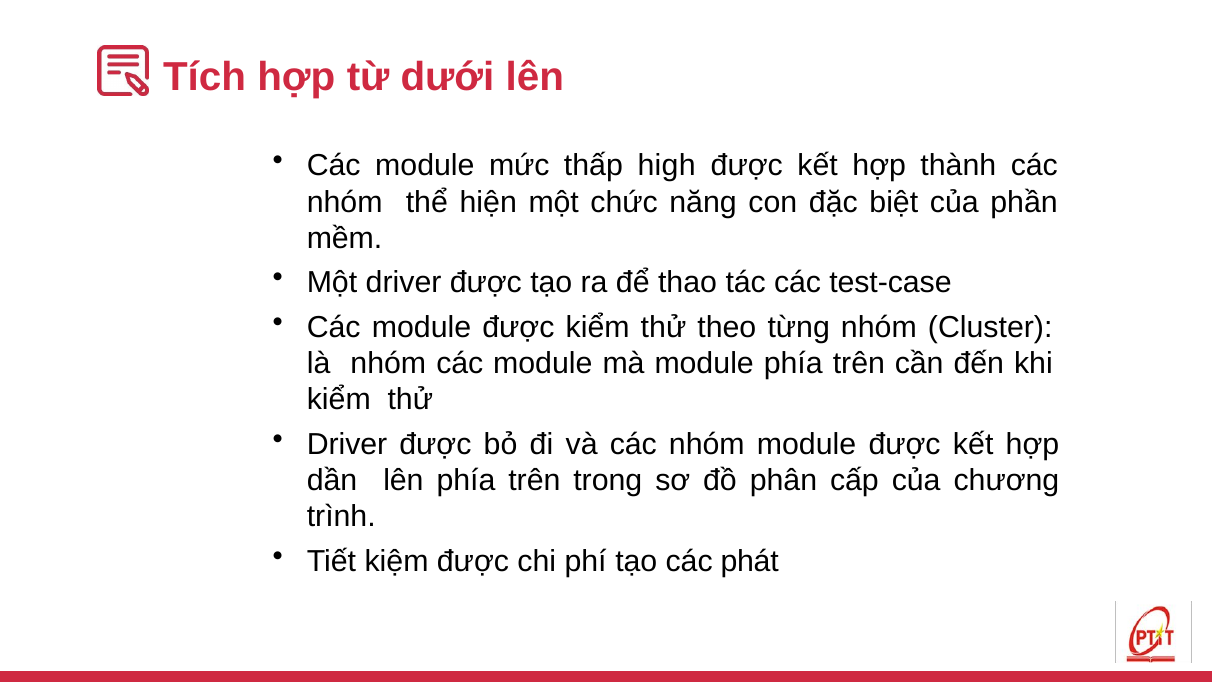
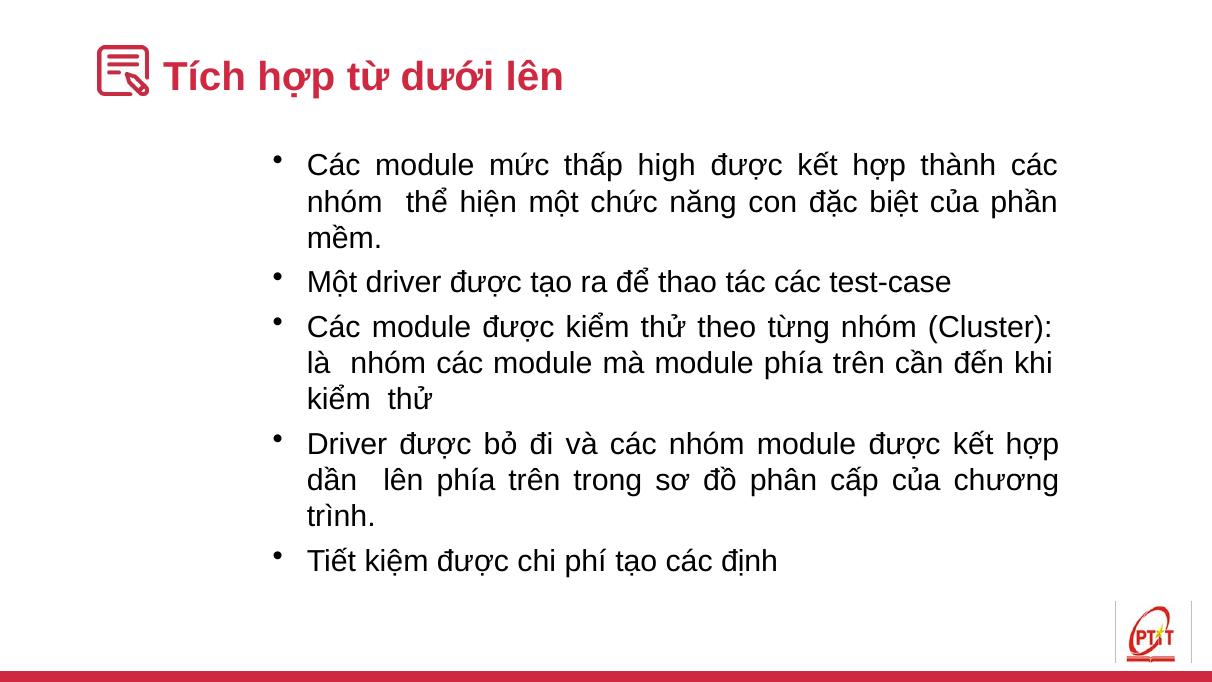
phát: phát -> định
